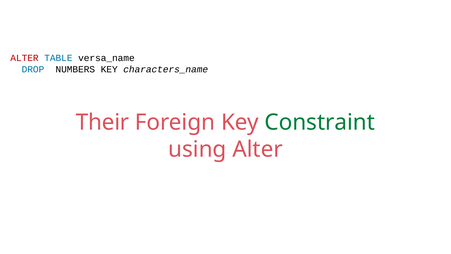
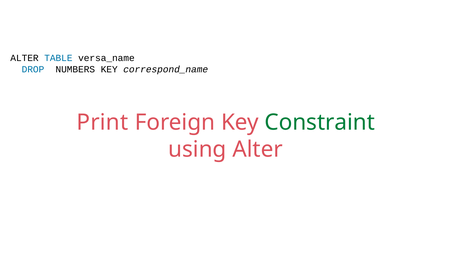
ALTER at (25, 58) colour: red -> black
characters_name: characters_name -> correspond_name
Their: Their -> Print
